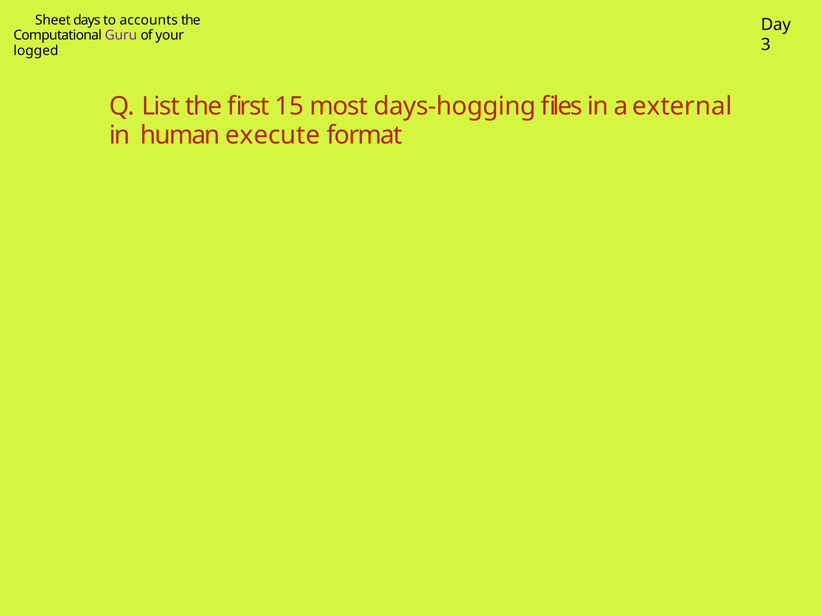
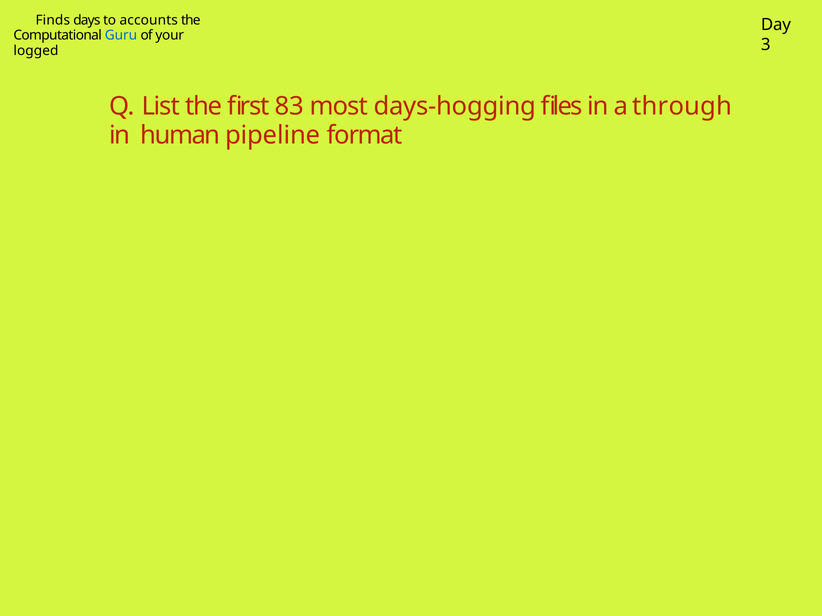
Sheet: Sheet -> Finds
Guru colour: purple -> blue
15: 15 -> 83
external: external -> through
execute: execute -> pipeline
